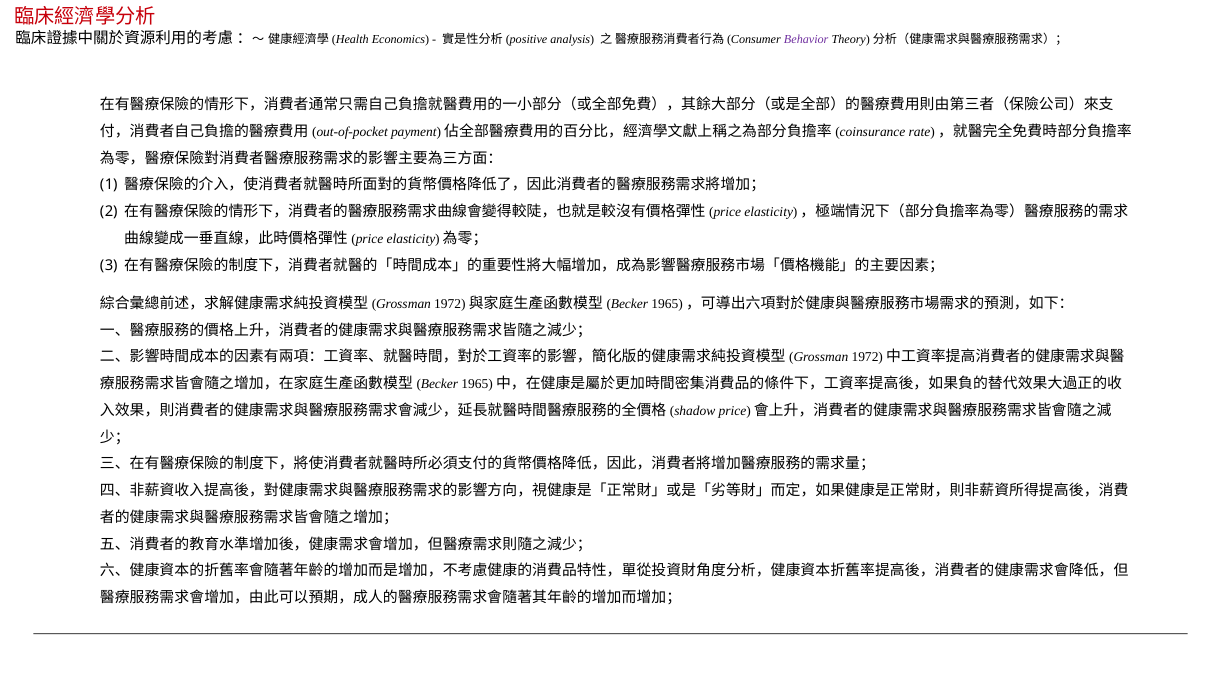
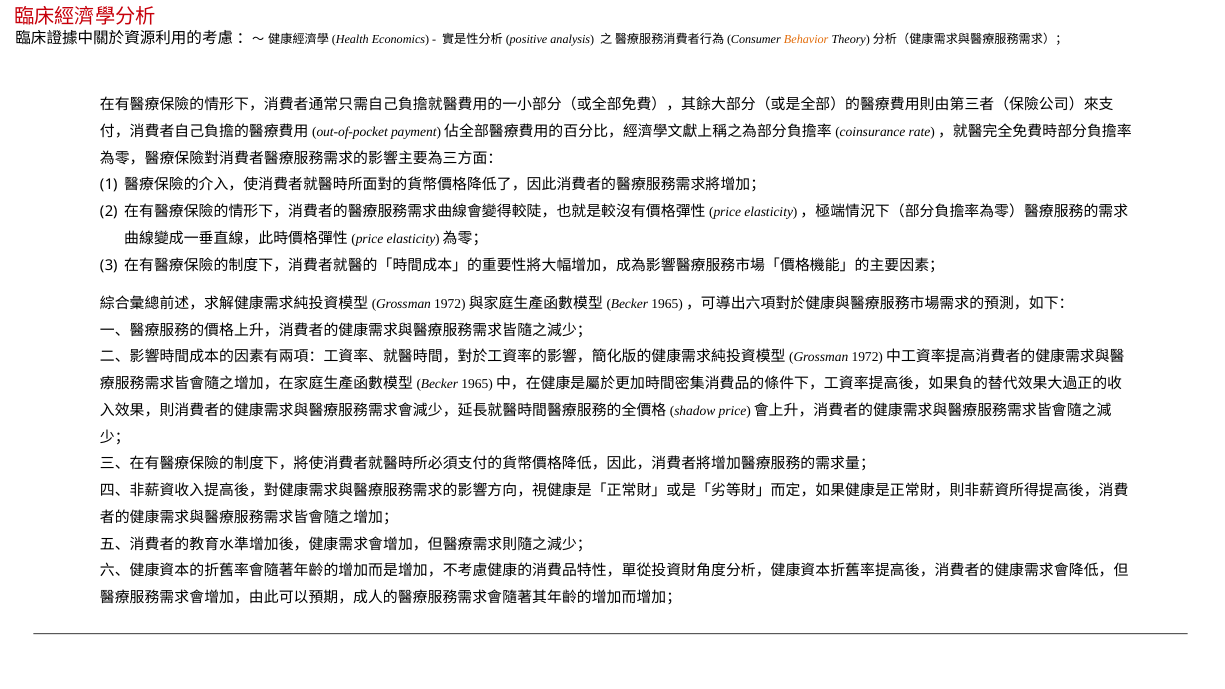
Behavior colour: purple -> orange
